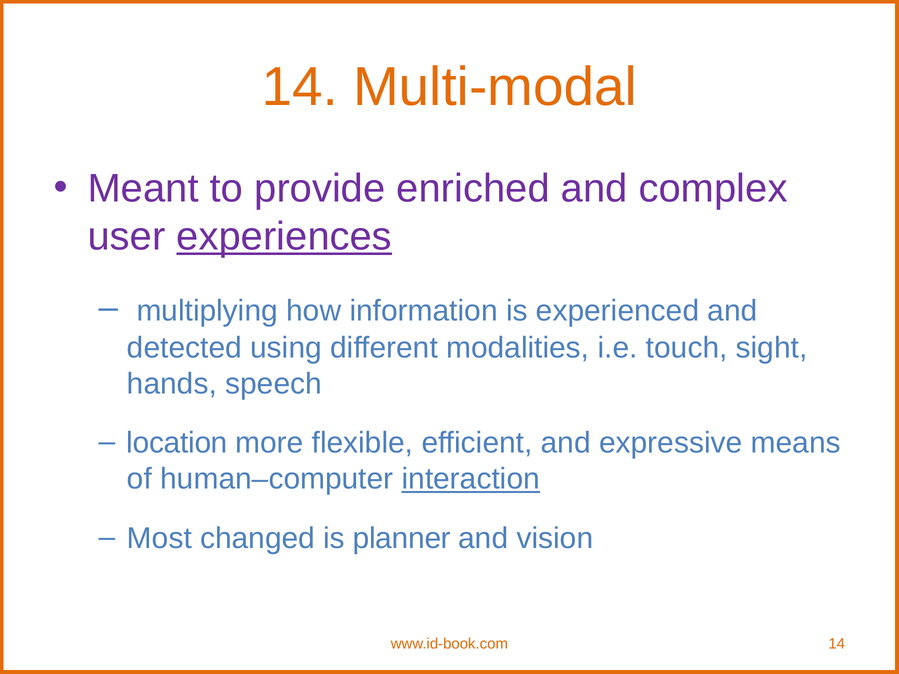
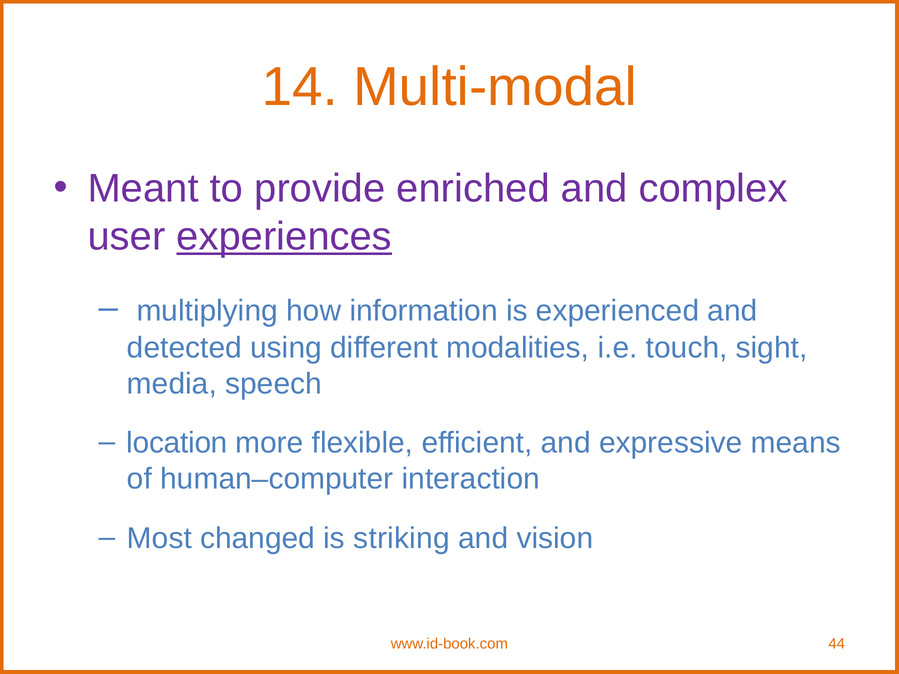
hands: hands -> media
interaction underline: present -> none
planner: planner -> striking
www.id-book.com 14: 14 -> 44
